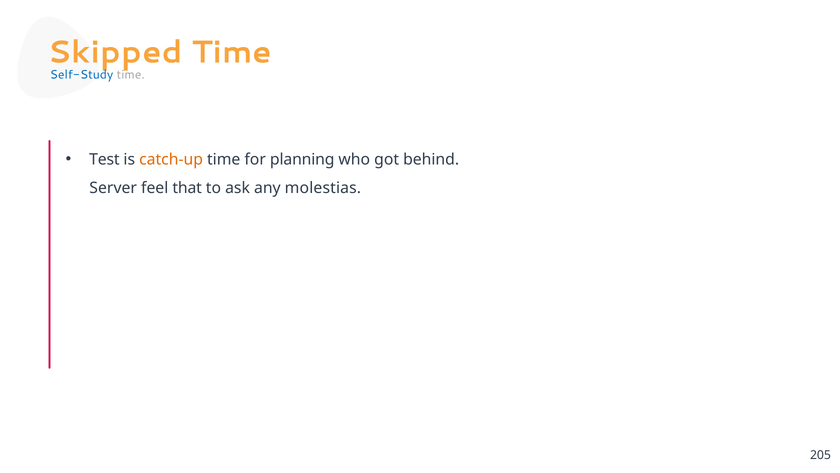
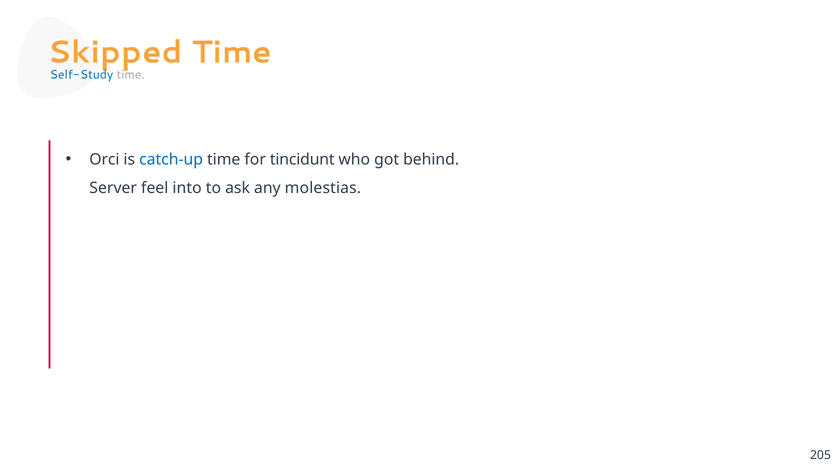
Test: Test -> Orci
catch-up colour: orange -> blue
planning: planning -> tincidunt
that: that -> into
